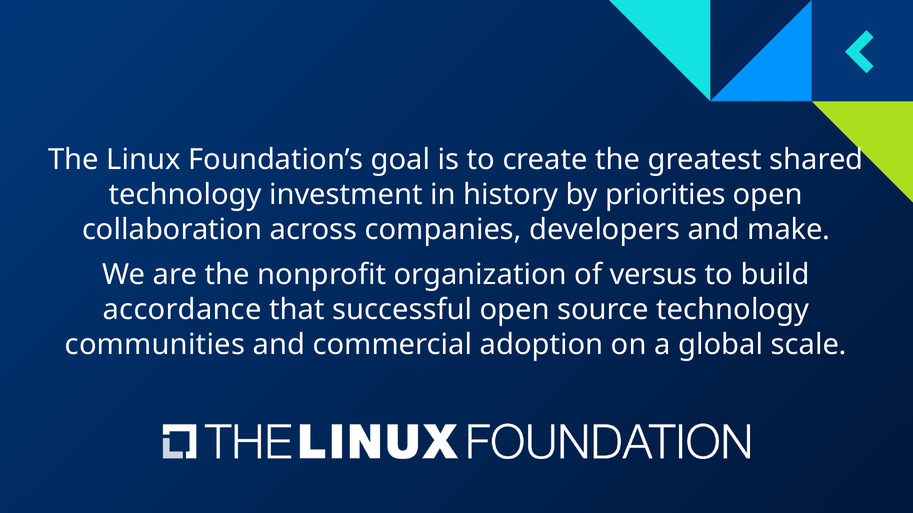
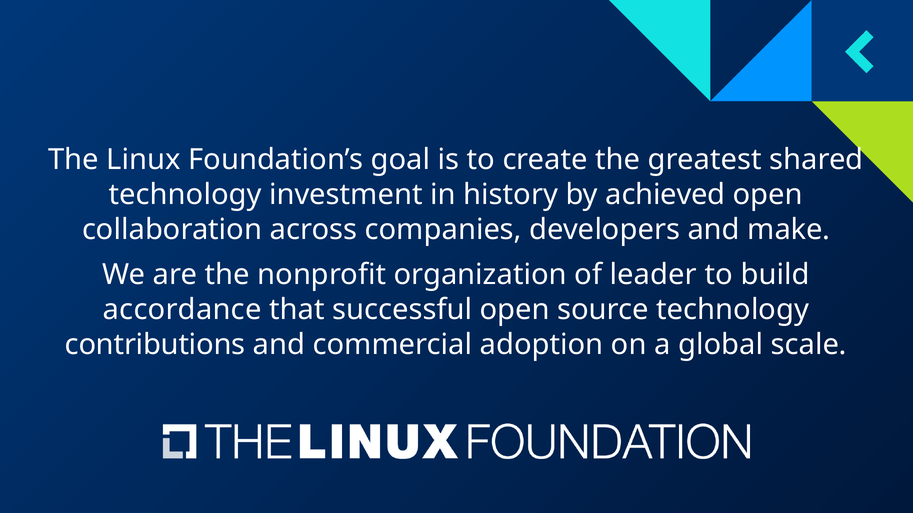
priorities: priorities -> achieved
versus: versus -> leader
communities: communities -> contributions
